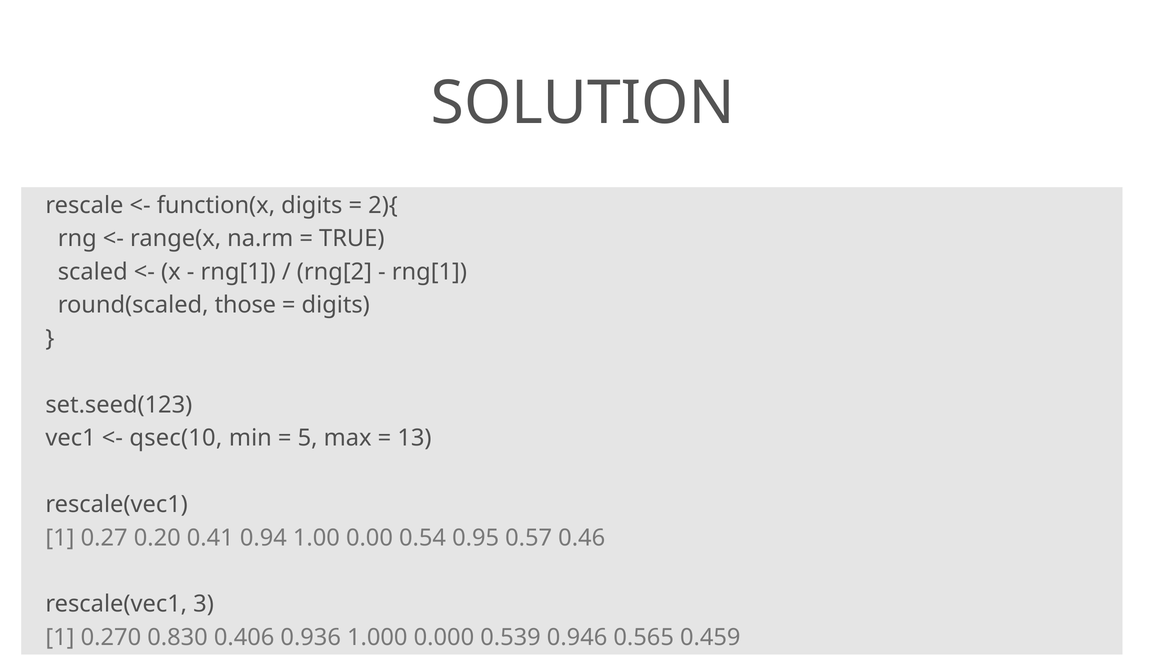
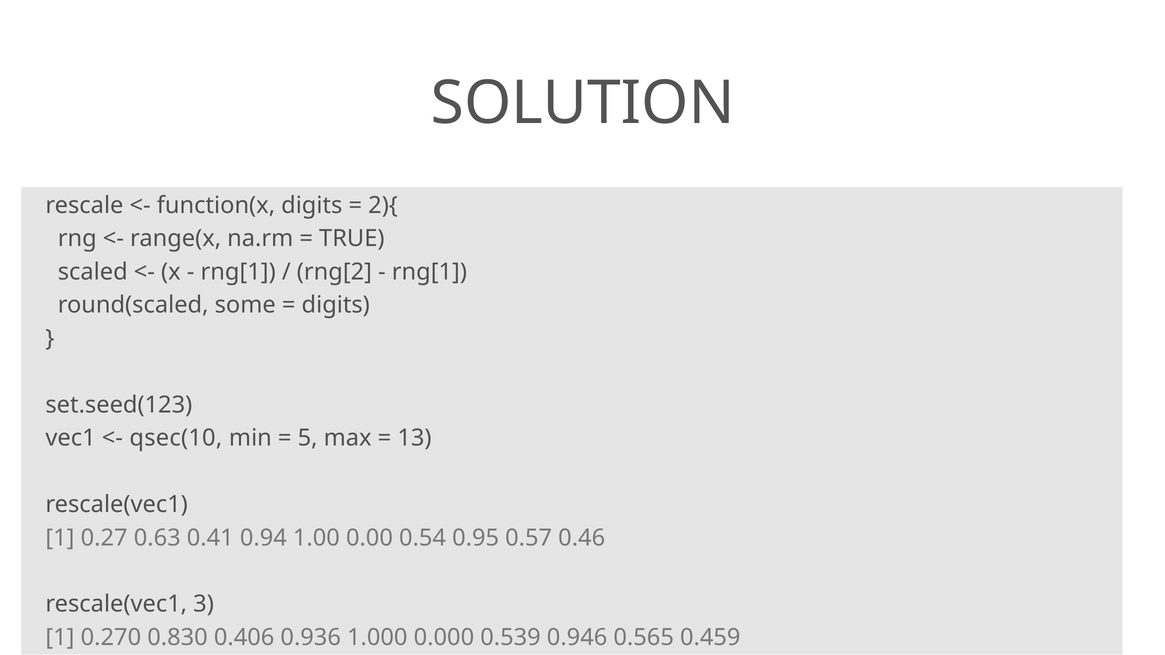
those: those -> some
0.20: 0.20 -> 0.63
